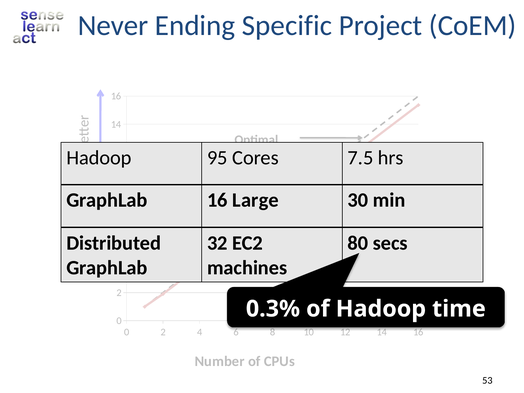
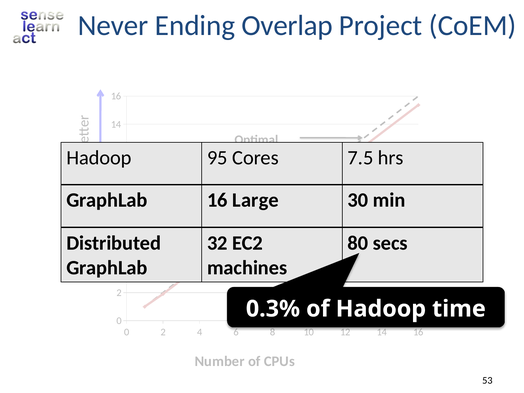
Specific: Specific -> Overlap
